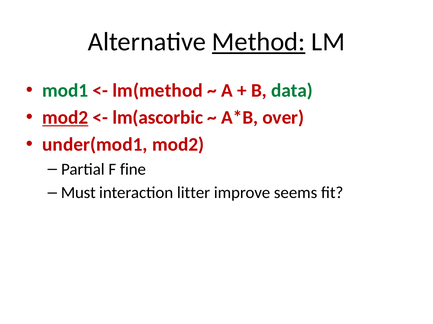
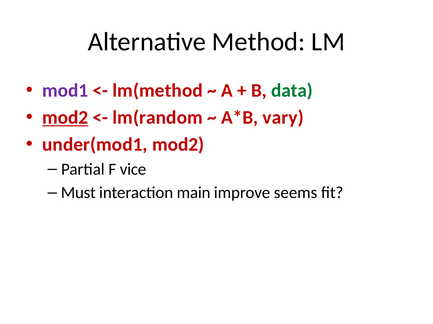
Method underline: present -> none
mod1 colour: green -> purple
lm(ascorbic: lm(ascorbic -> lm(random
over: over -> vary
fine: fine -> vice
litter: litter -> main
